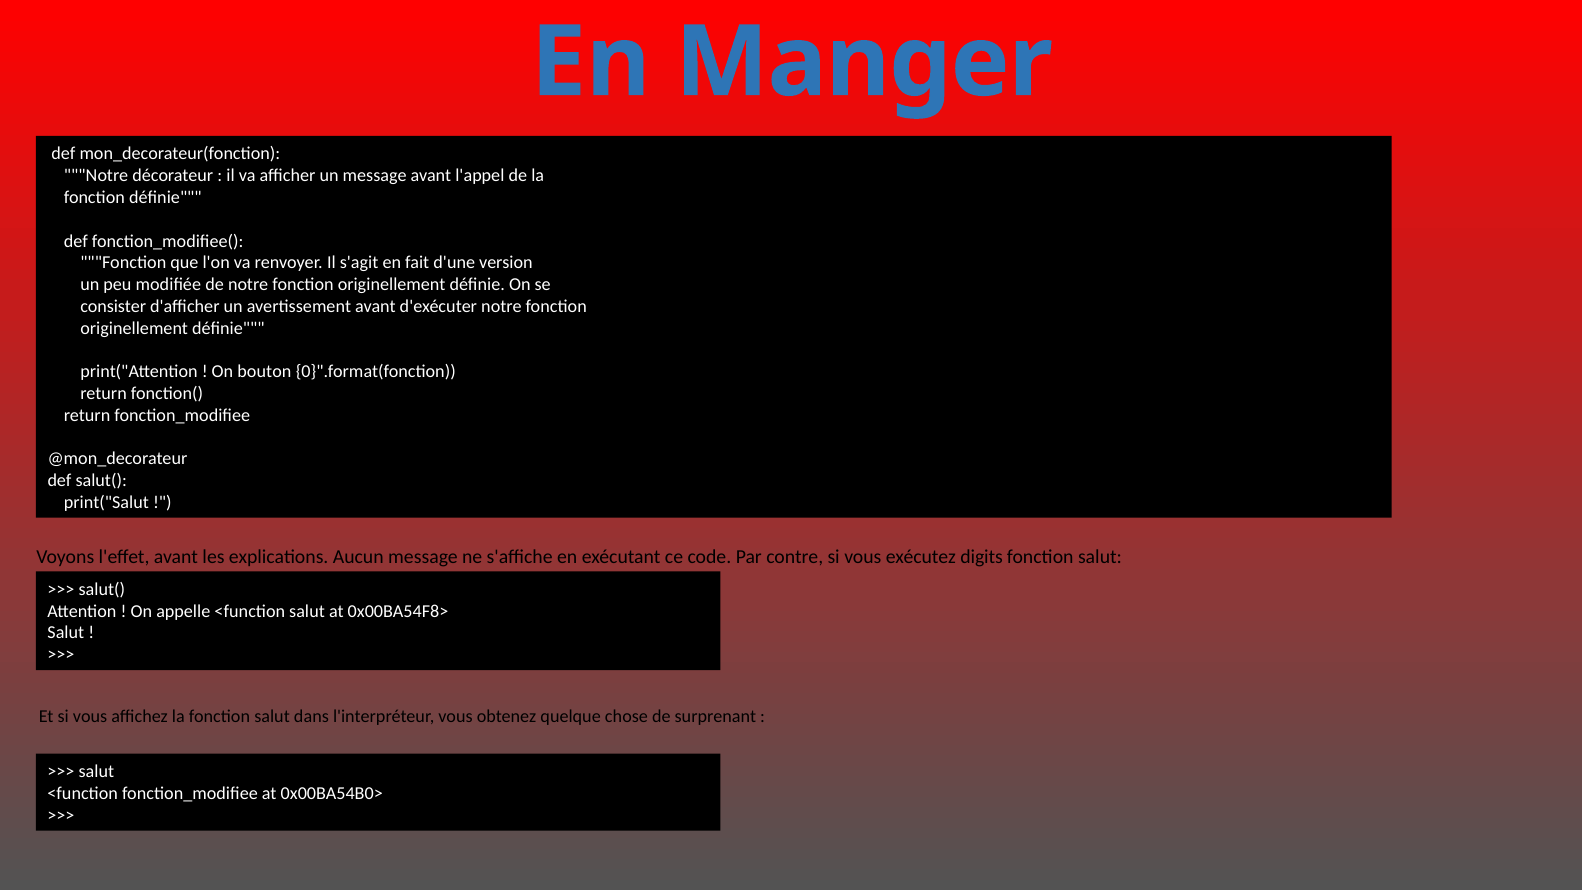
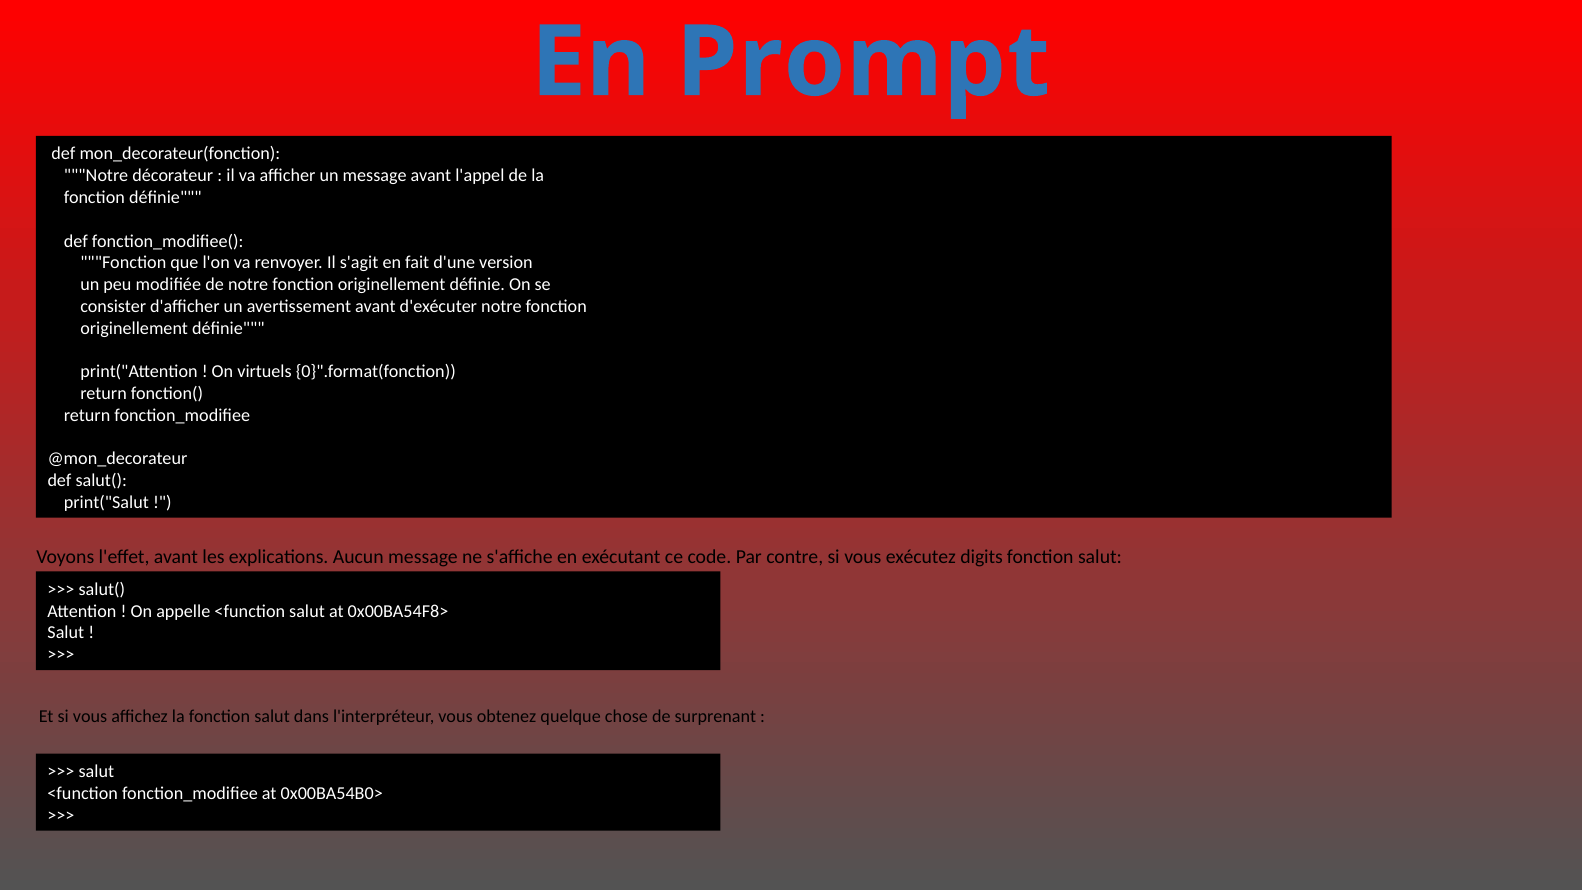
Manger: Manger -> Prompt
bouton: bouton -> virtuels
